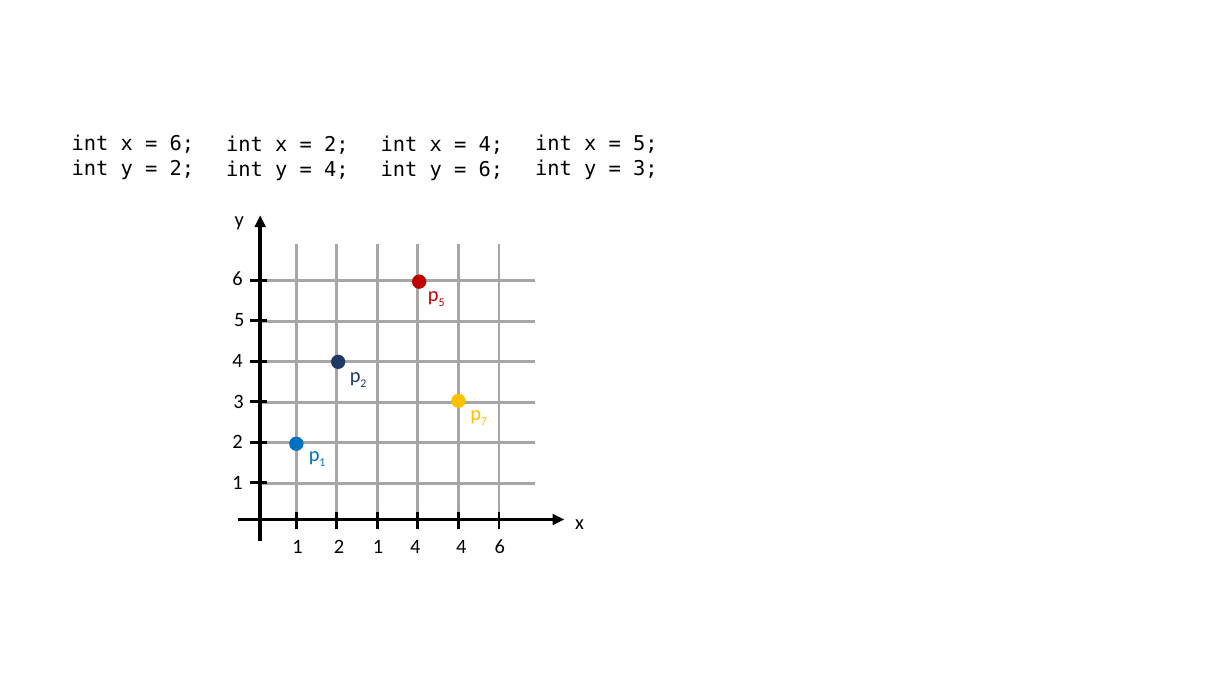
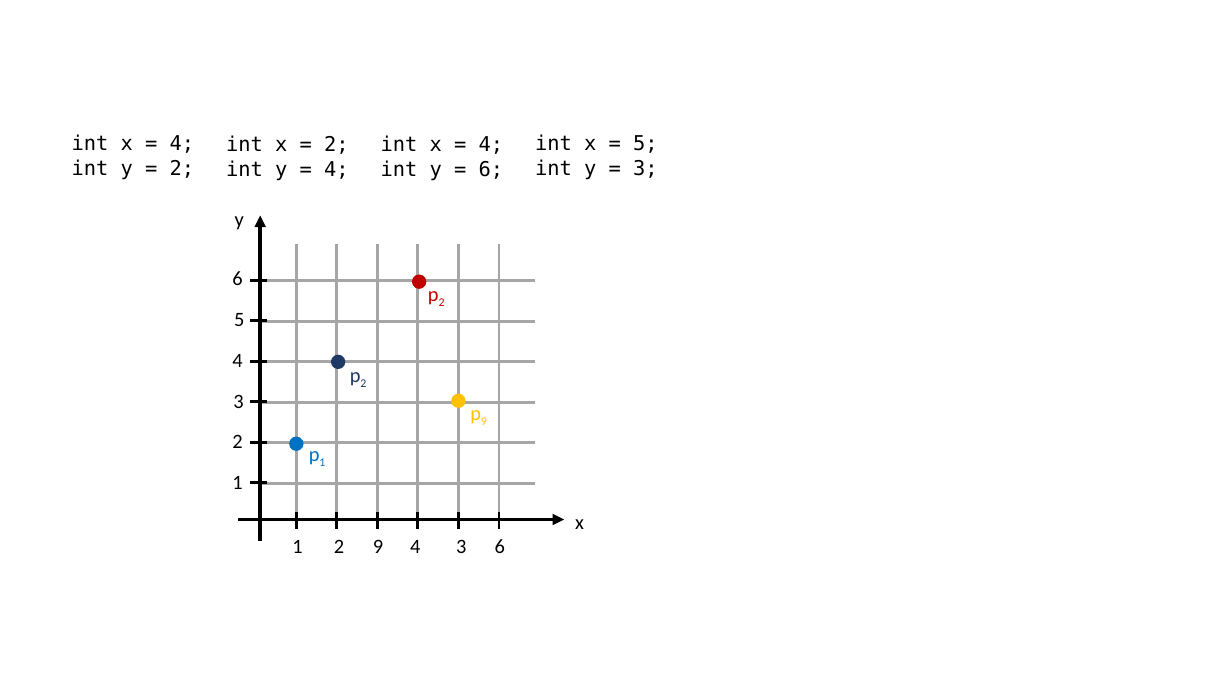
6 at (182, 144): 6 -> 4
5 at (442, 302): 5 -> 2
7 at (484, 422): 7 -> 9
2 1: 1 -> 9
4 4: 4 -> 3
